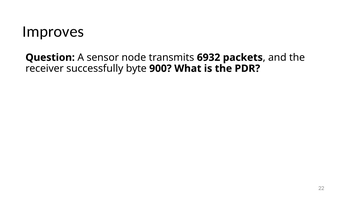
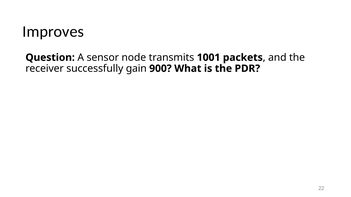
6932: 6932 -> 1001
byte: byte -> gain
